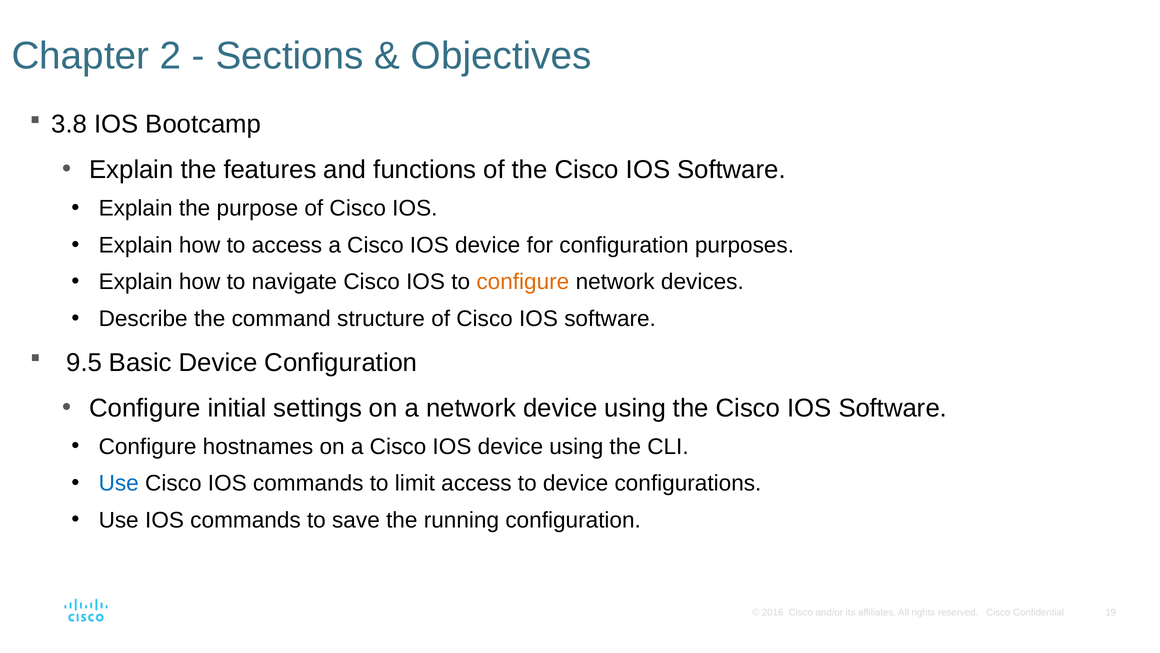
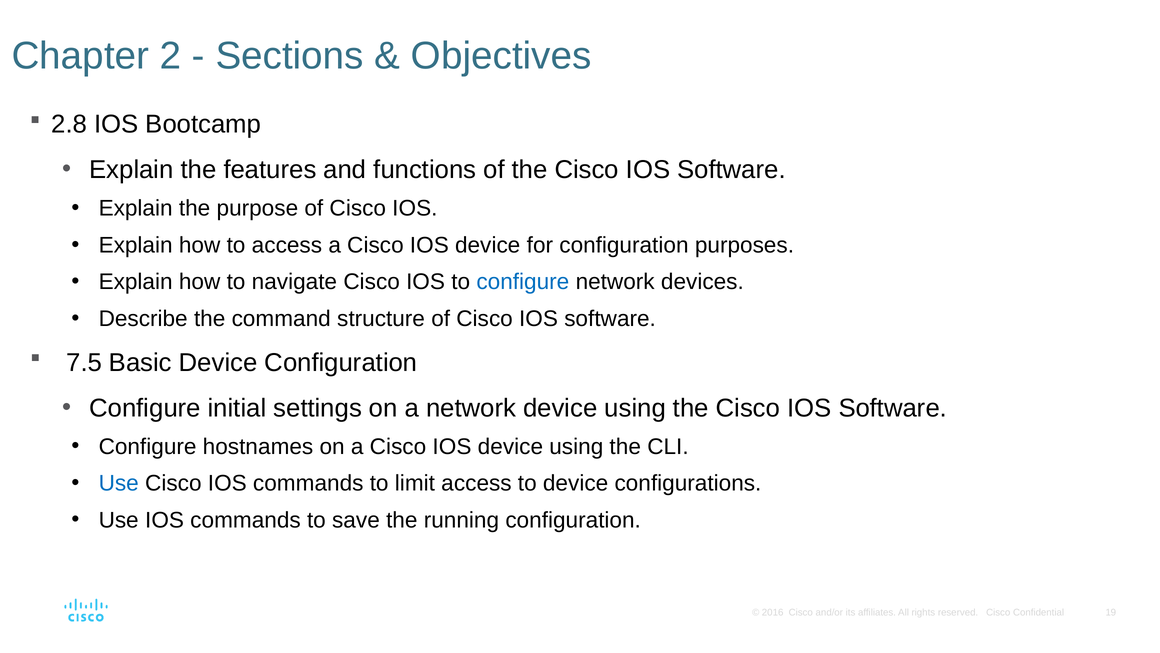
3.8: 3.8 -> 2.8
configure at (523, 282) colour: orange -> blue
9.5: 9.5 -> 7.5
